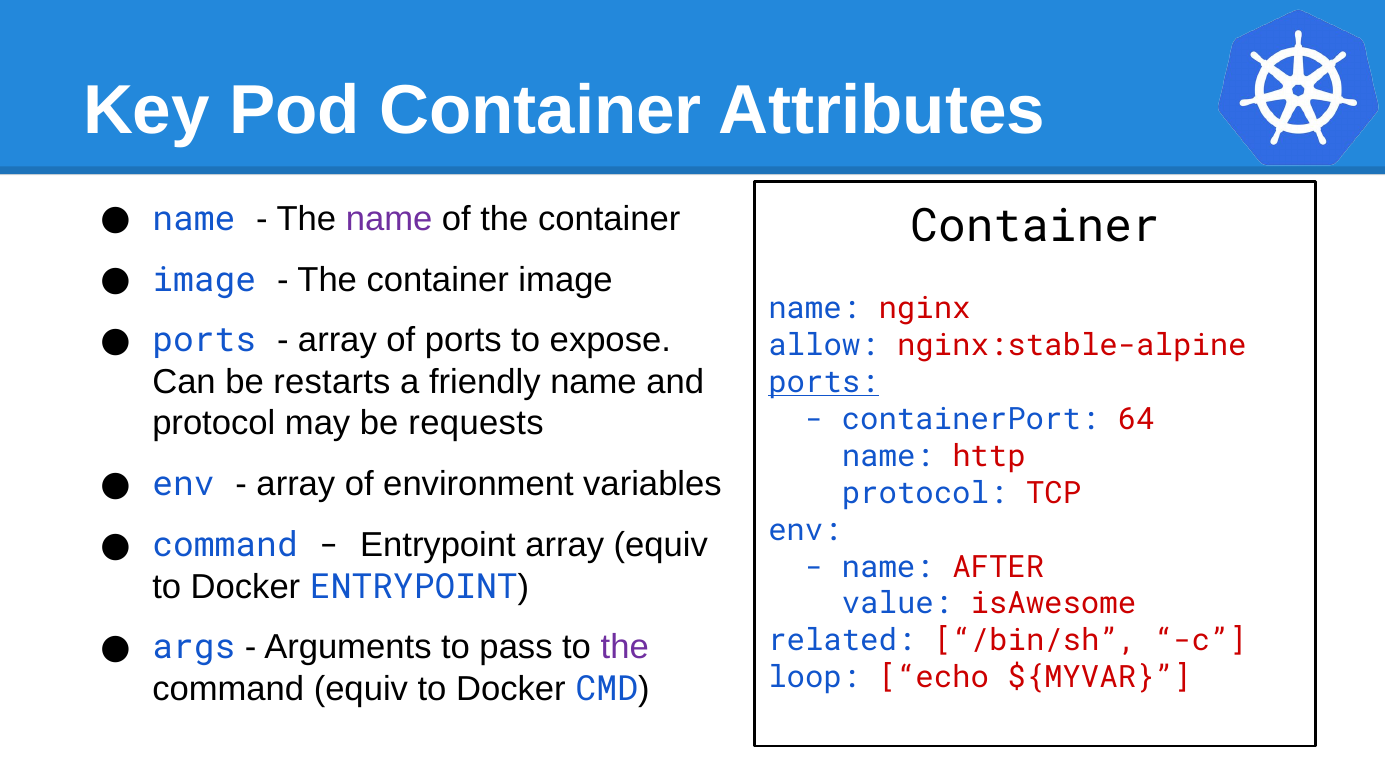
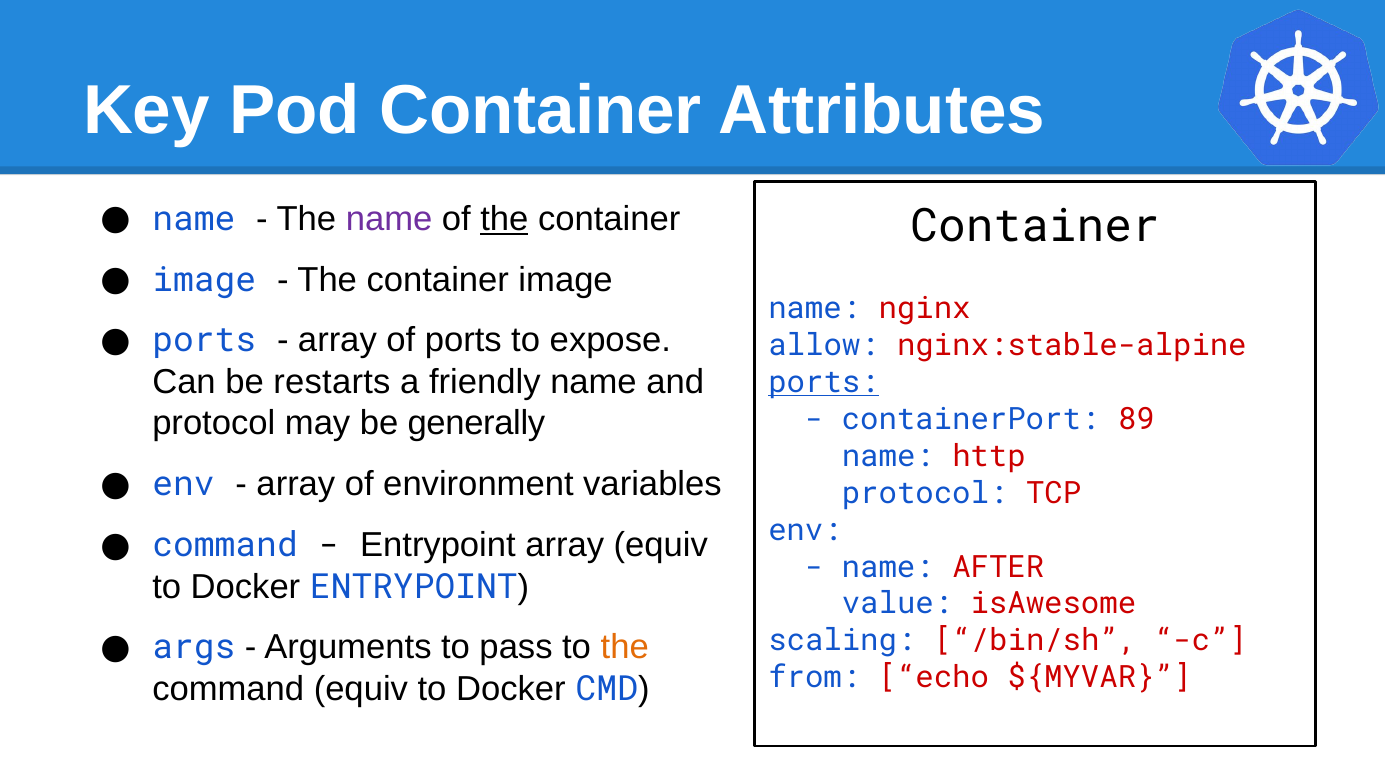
the at (504, 219) underline: none -> present
64: 64 -> 89
requests: requests -> generally
related: related -> scaling
the at (625, 647) colour: purple -> orange
loop: loop -> from
